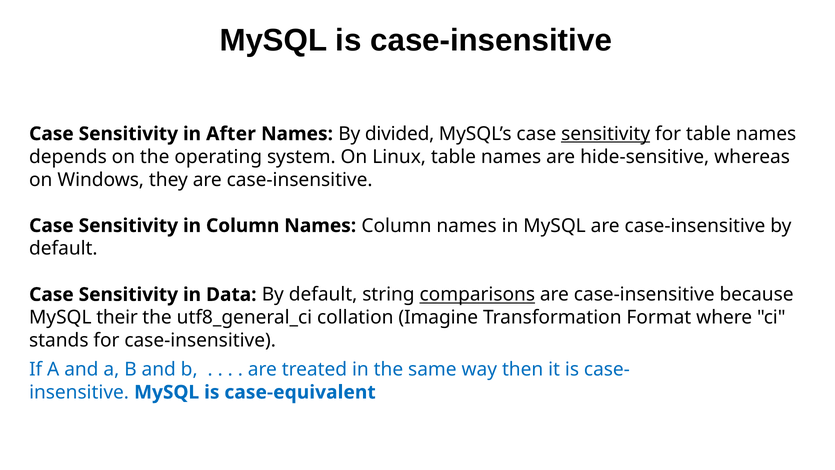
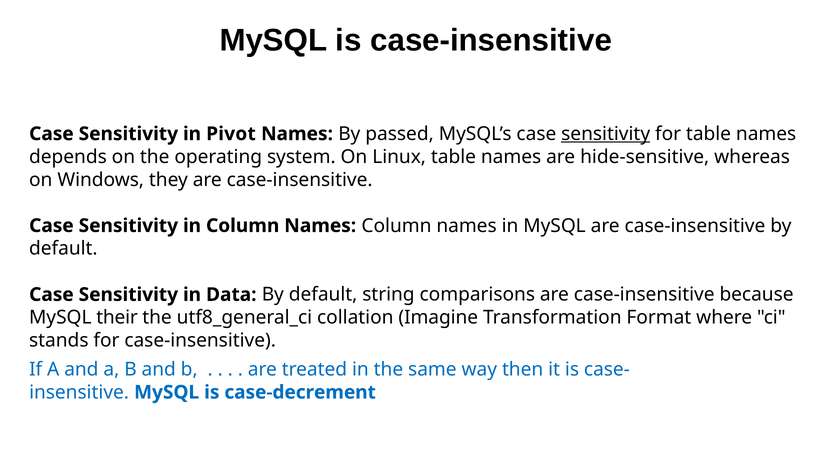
After: After -> Pivot
divided: divided -> passed
comparisons underline: present -> none
case-equivalent: case-equivalent -> case-decrement
